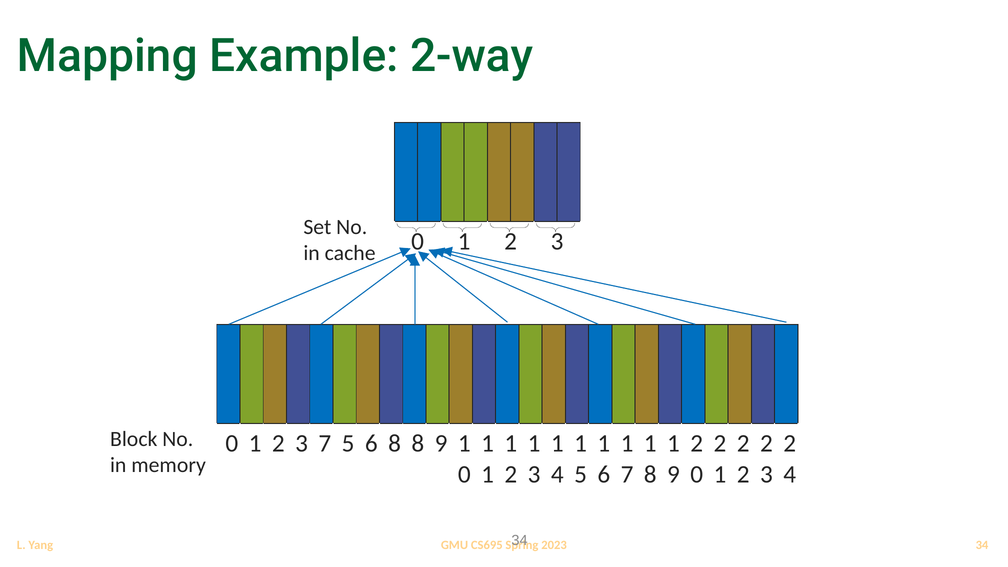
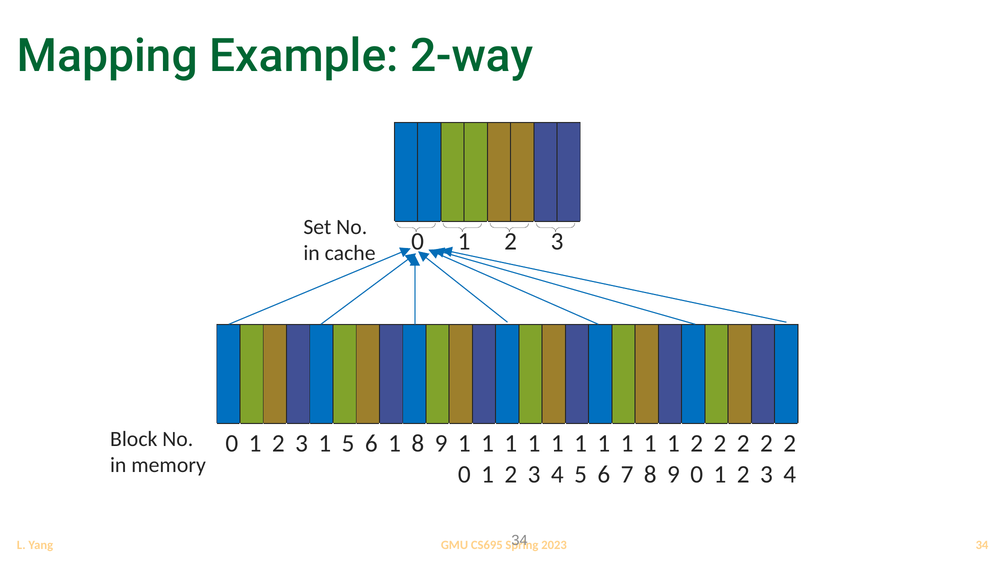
2 3 7: 7 -> 1
5 6 8: 8 -> 1
